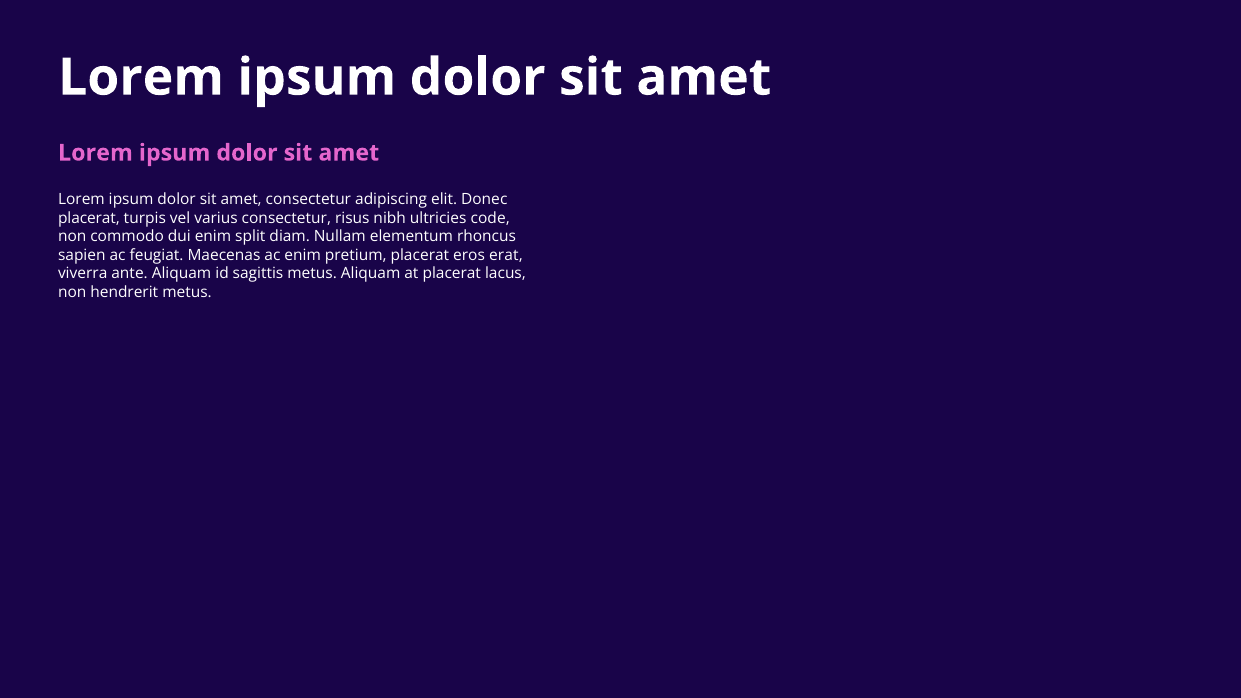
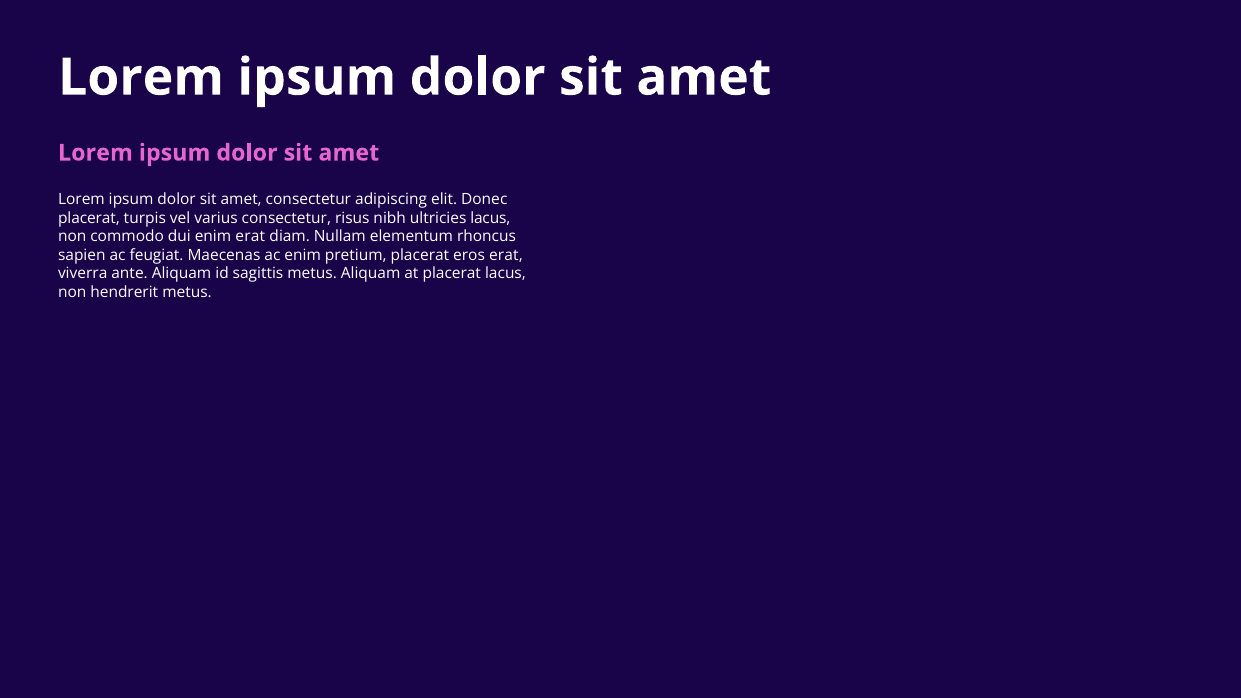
ultricies code: code -> lacus
enim split: split -> erat
